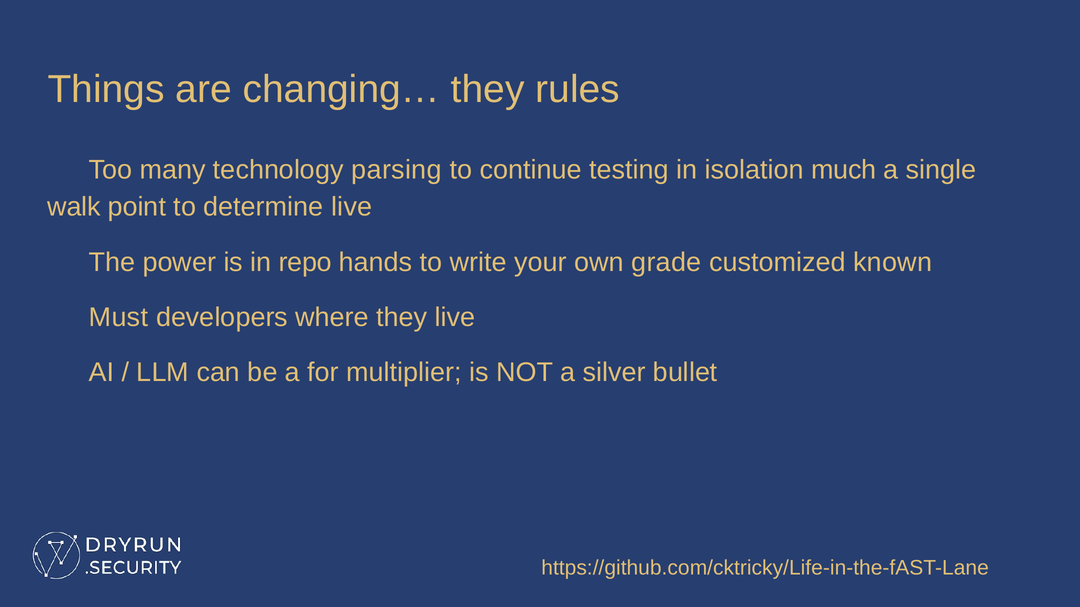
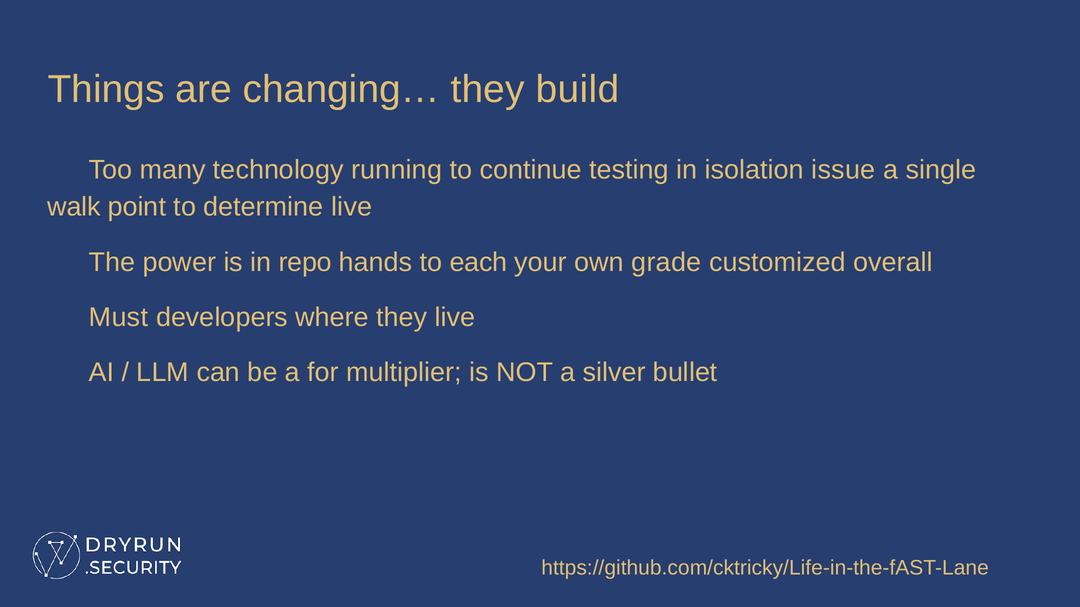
rules: rules -> build
parsing: parsing -> running
much: much -> issue
write: write -> each
known: known -> overall
